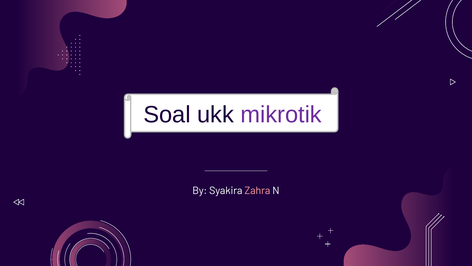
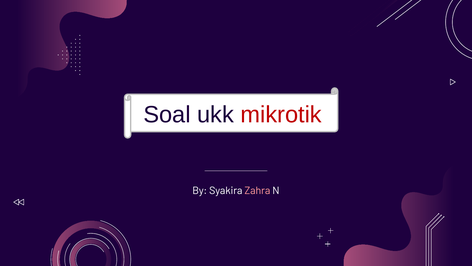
mikrotik colour: purple -> red
